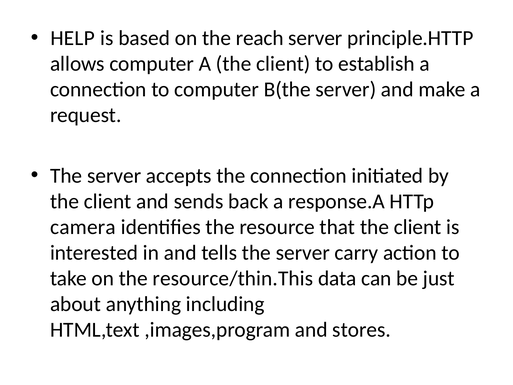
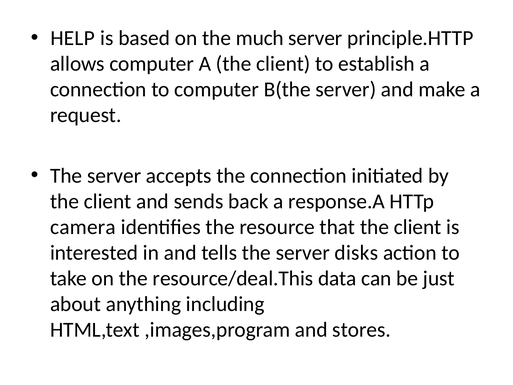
reach: reach -> much
carry: carry -> disks
resource/thin.This: resource/thin.This -> resource/deal.This
